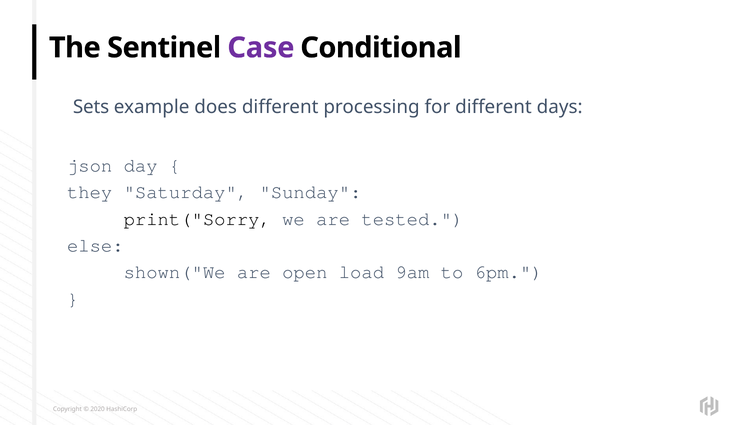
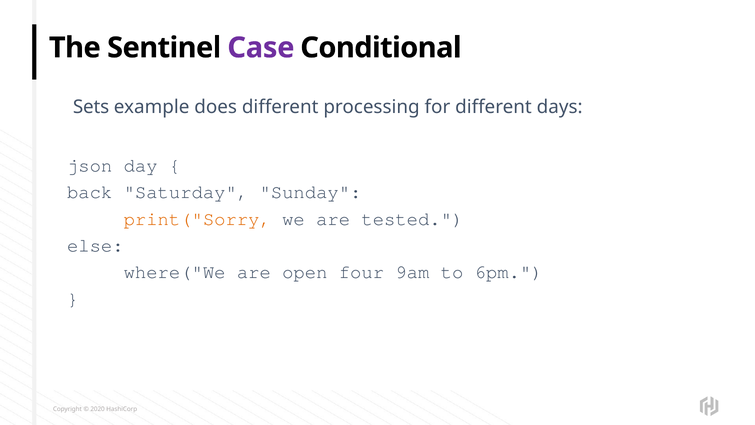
they: they -> back
print("Sorry colour: black -> orange
shown("We: shown("We -> where("We
load: load -> four
